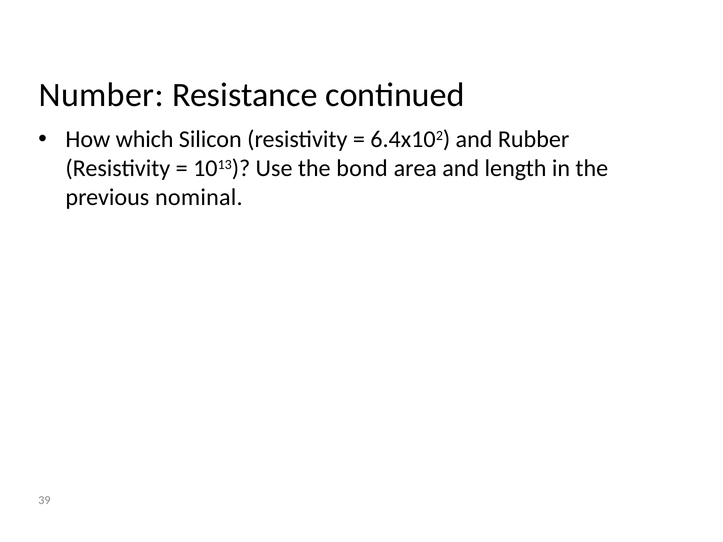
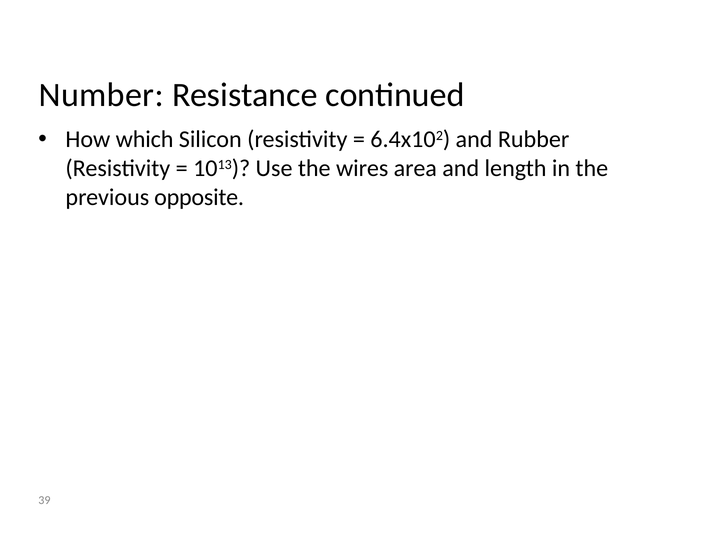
bond: bond -> wires
nominal: nominal -> opposite
